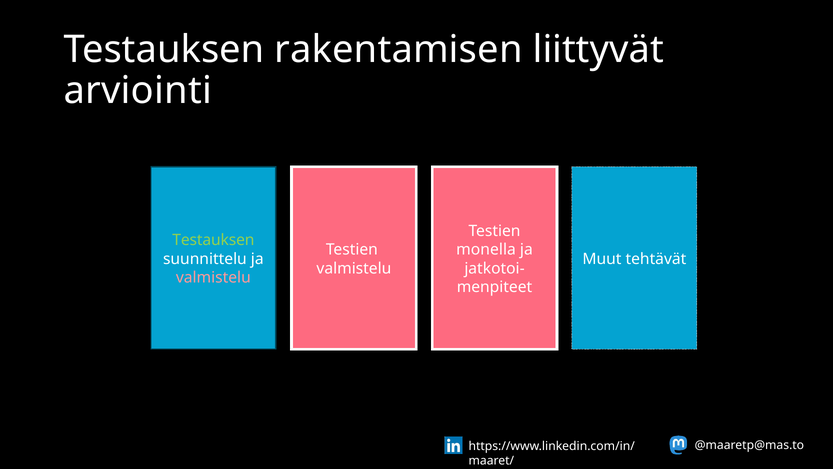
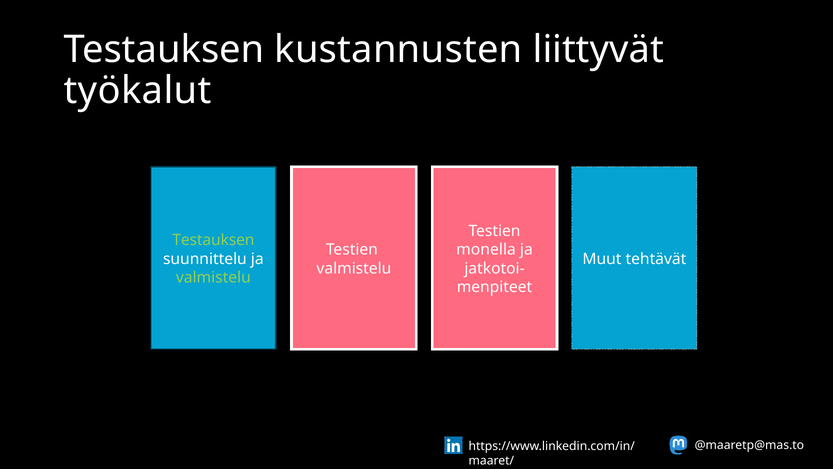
rakentamisen: rakentamisen -> kustannusten
arviointi: arviointi -> työkalut
valmistelu at (213, 278) colour: pink -> light green
